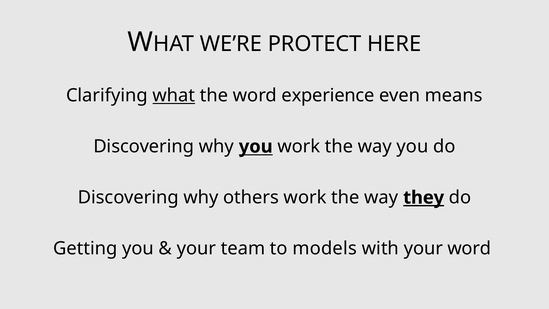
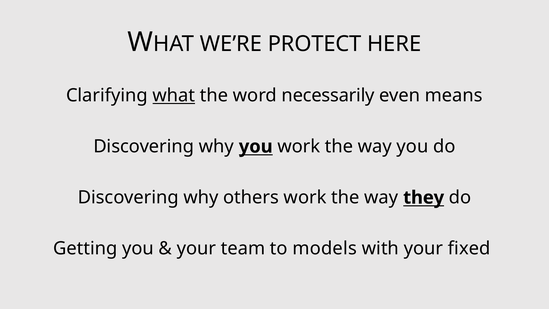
experience: experience -> necessarily
they underline: present -> none
your word: word -> fixed
